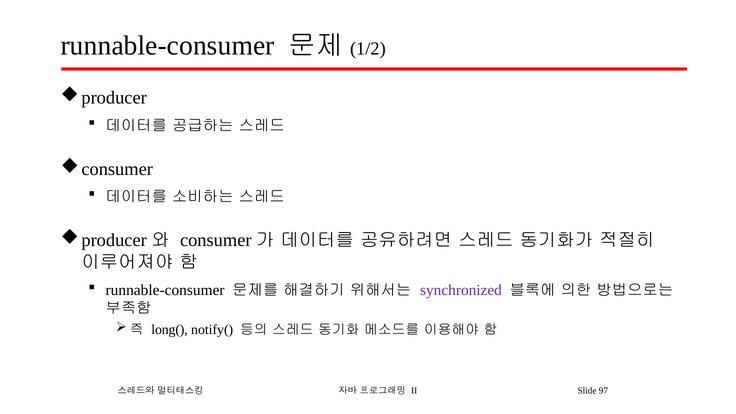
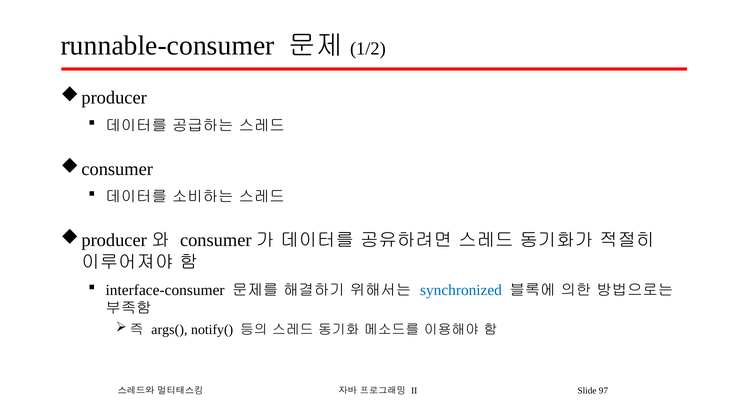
runnable-consumer at (165, 290): runnable-consumer -> interface-consumer
synchronized colour: purple -> blue
long(: long( -> args(
